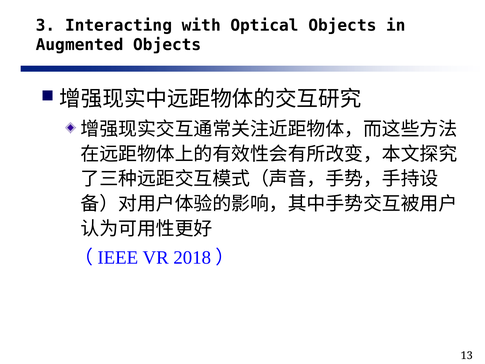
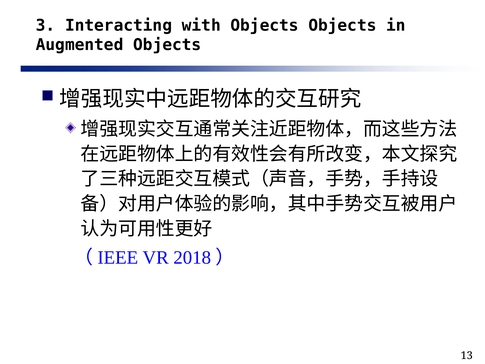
with Optical: Optical -> Objects
